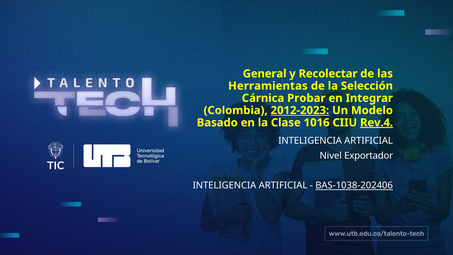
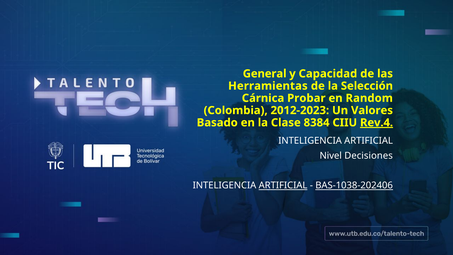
Recolectar: Recolectar -> Capacidad
Integrar: Integrar -> Random
2012-2023 underline: present -> none
Modelo: Modelo -> Valores
1016: 1016 -> 8384
Exportador: Exportador -> Decisiones
ARTIFICIAL at (283, 185) underline: none -> present
